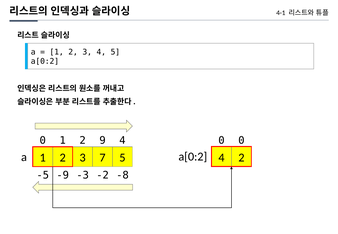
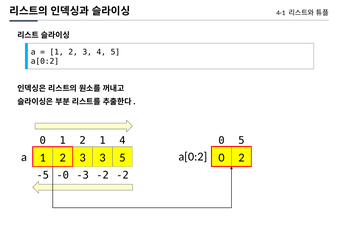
2 9: 9 -> 1
0 0: 0 -> 5
a[0:2 4: 4 -> 0
3 7: 7 -> 3
-9: -9 -> -0
-2 -8: -8 -> -2
